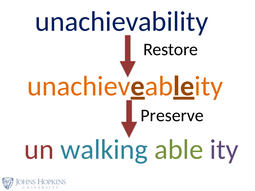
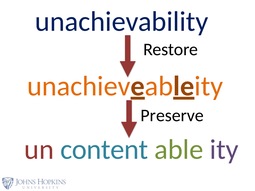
walking: walking -> content
